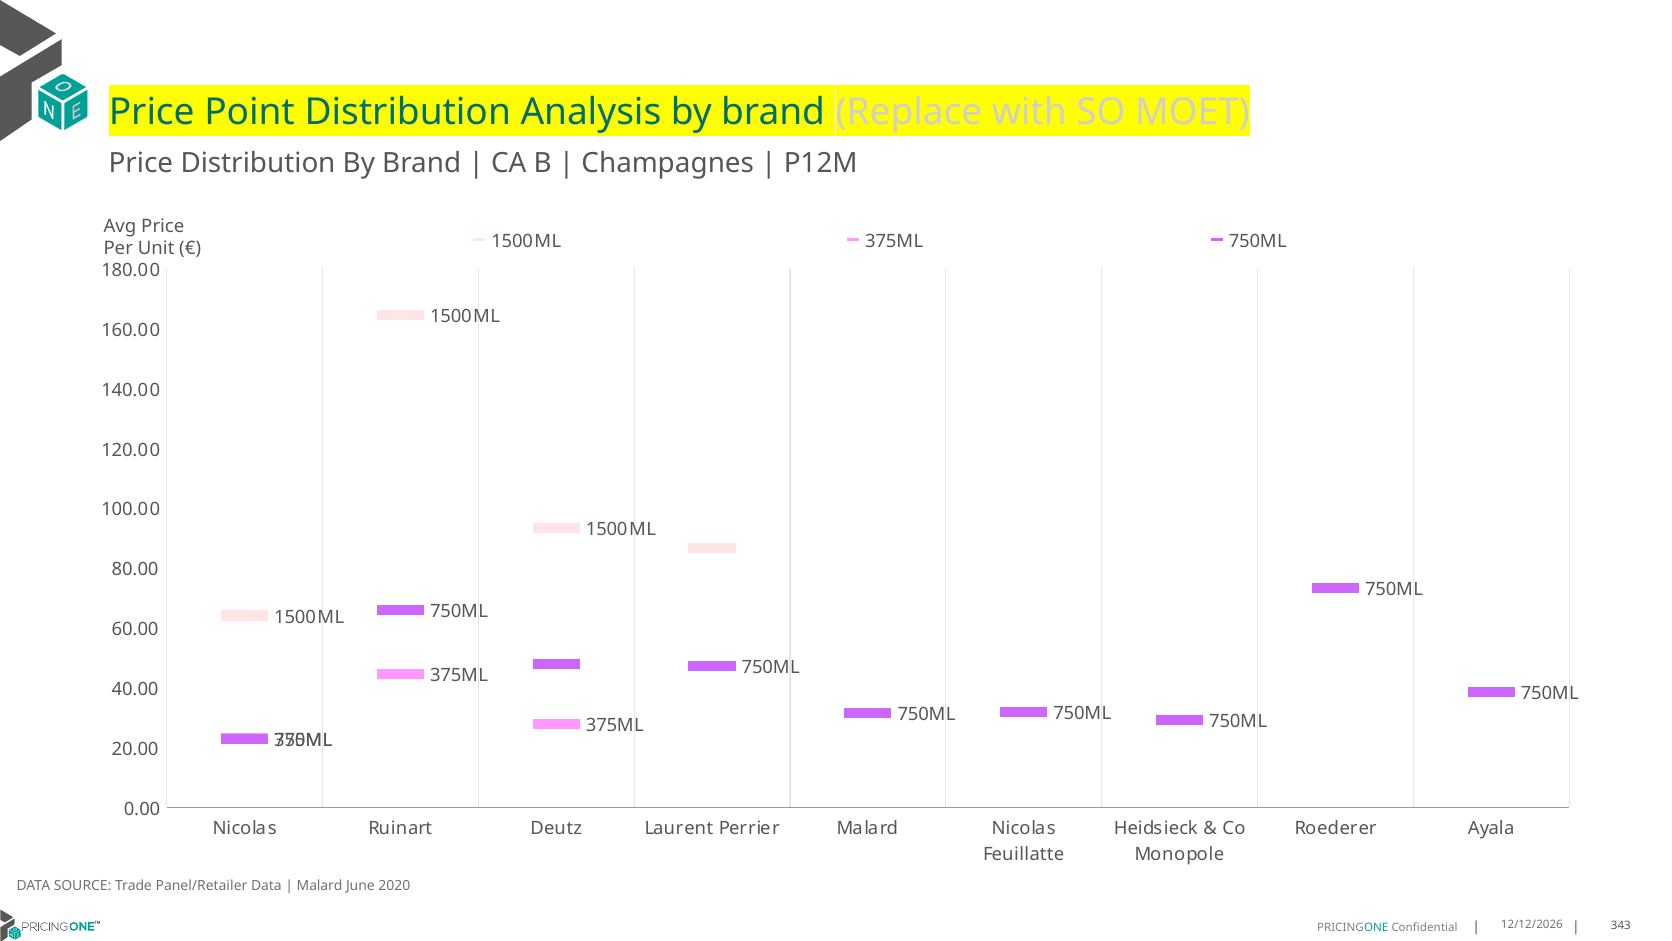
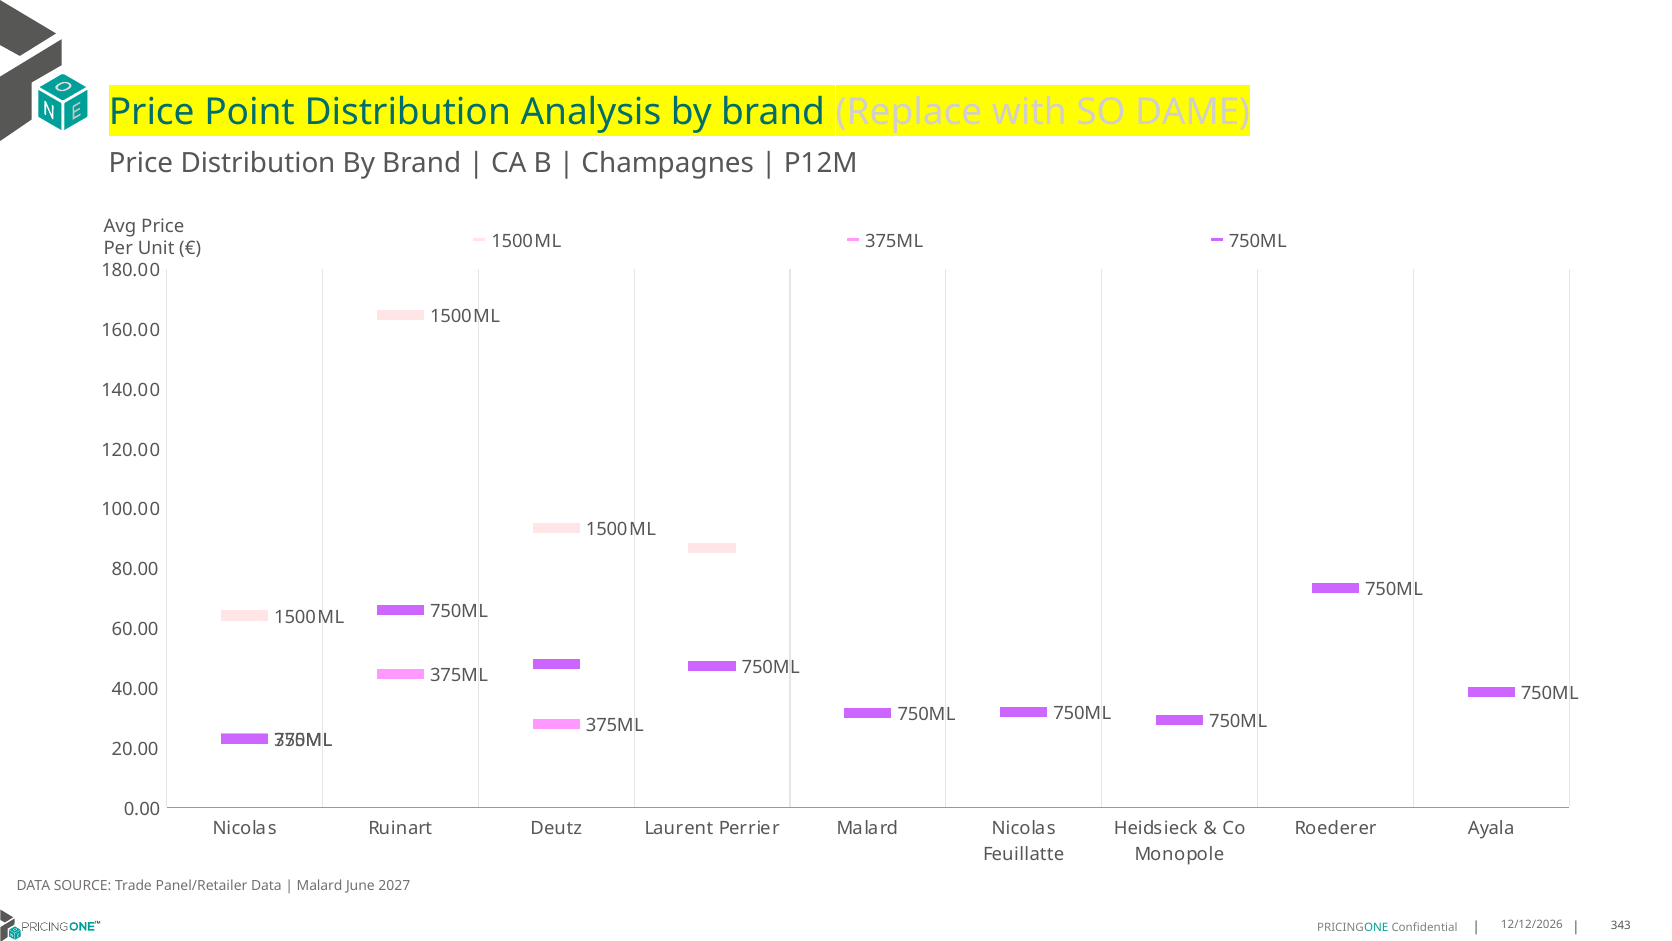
MOET: MOET -> DAME
2020: 2020 -> 2027
